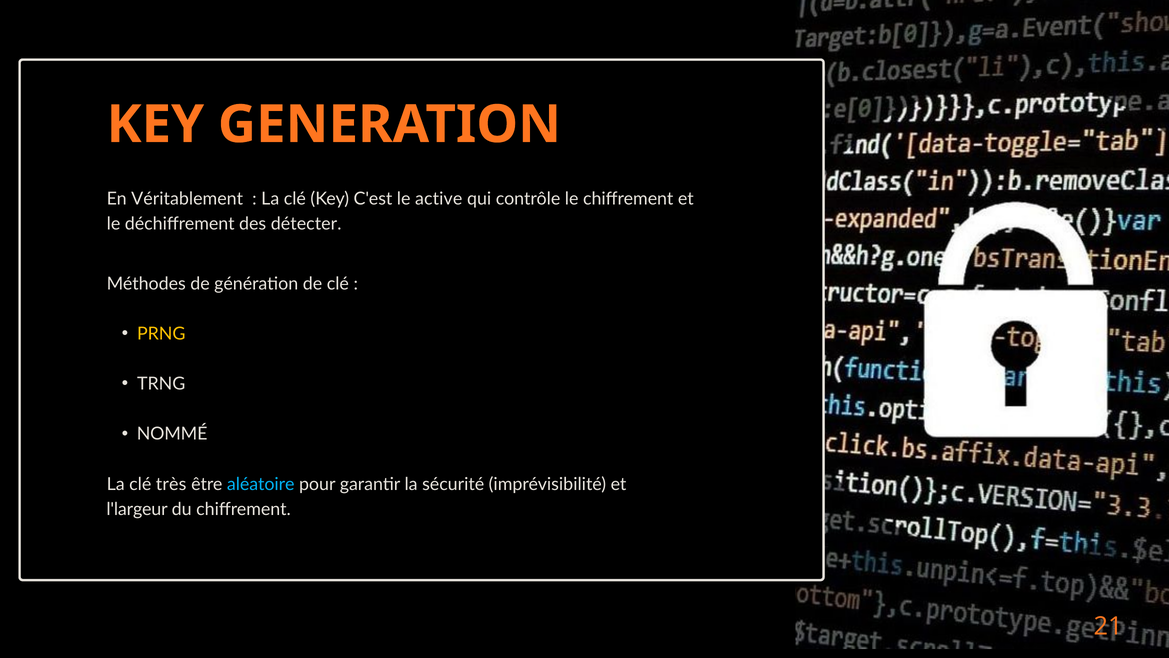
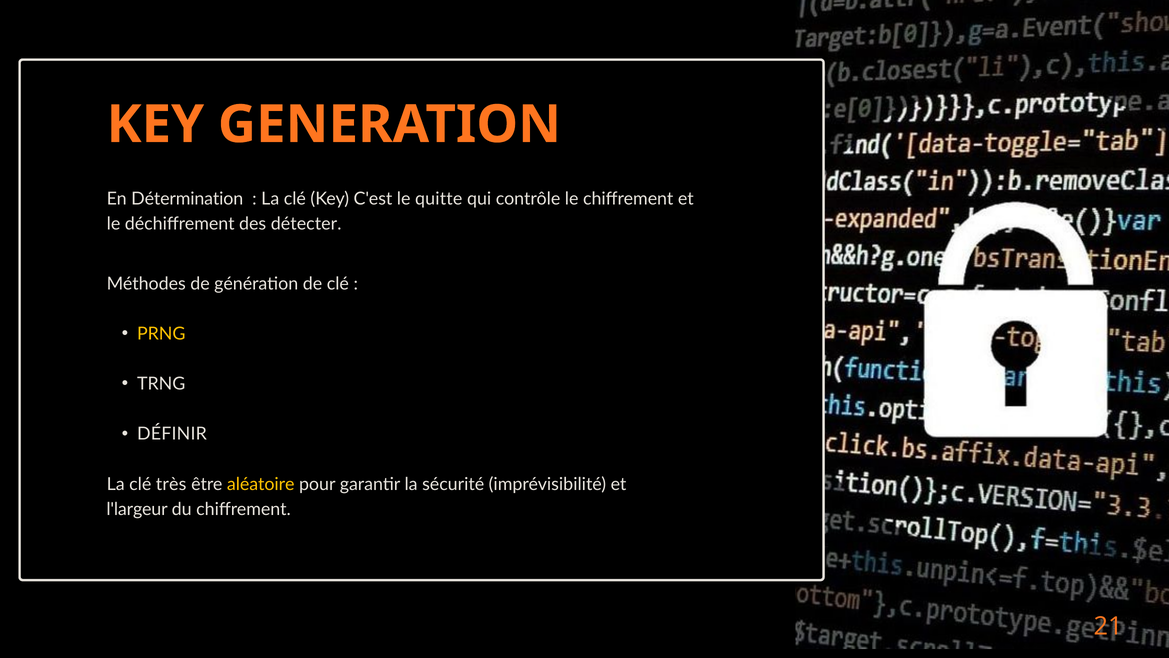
Véritablement: Véritablement -> Détermination
active: active -> quitte
NOMMÉ: NOMMÉ -> DÉFINIR
aléatoire colour: light blue -> yellow
